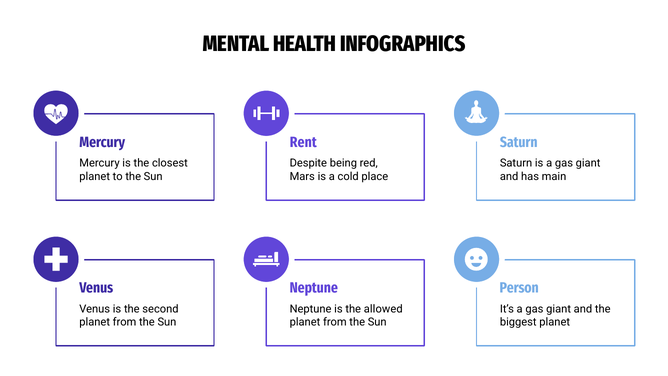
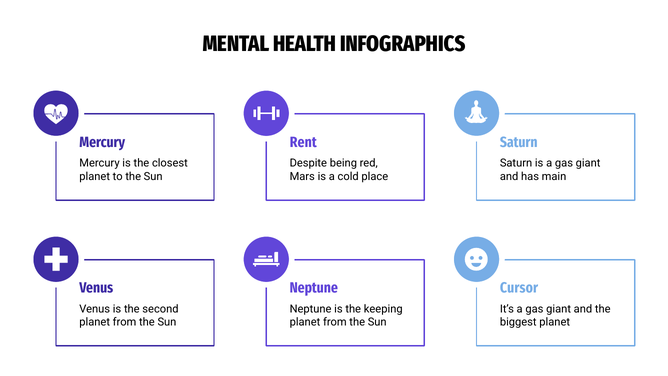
Person: Person -> Cursor
allowed: allowed -> keeping
